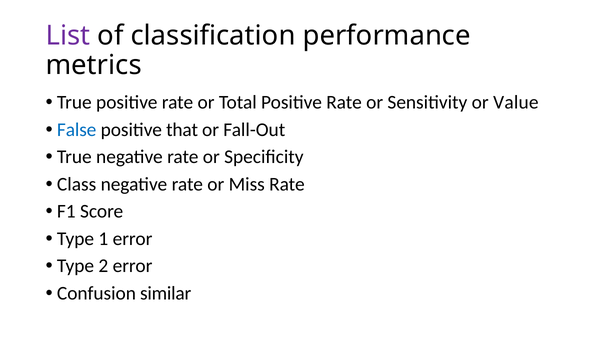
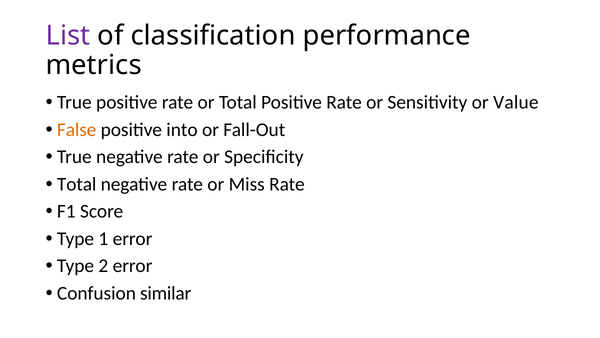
False colour: blue -> orange
that: that -> into
Class at (77, 184): Class -> Total
